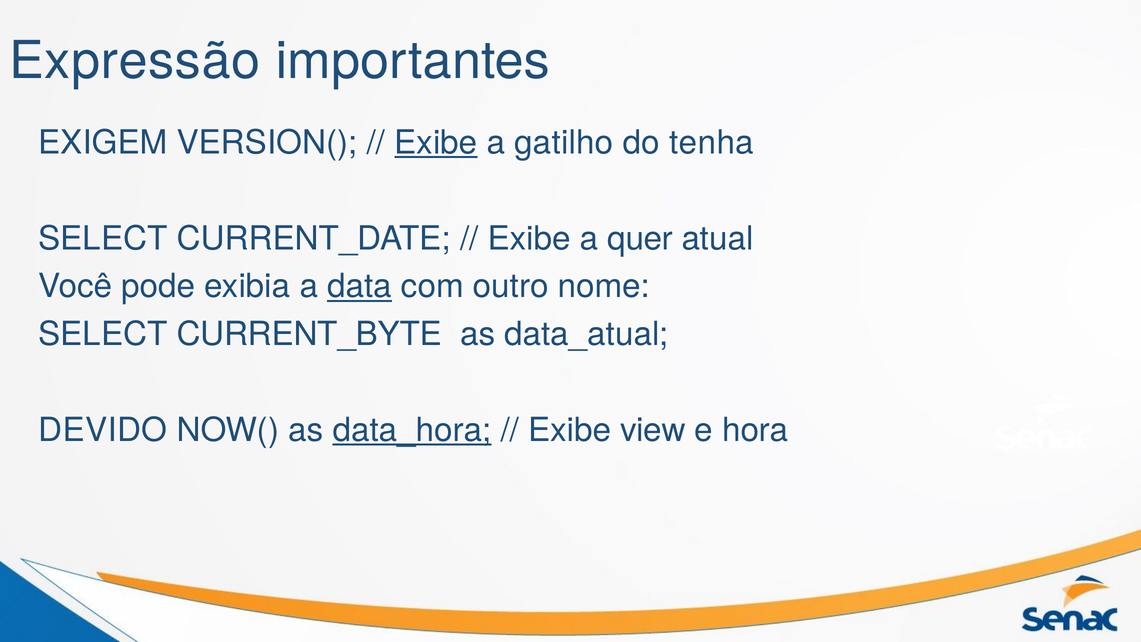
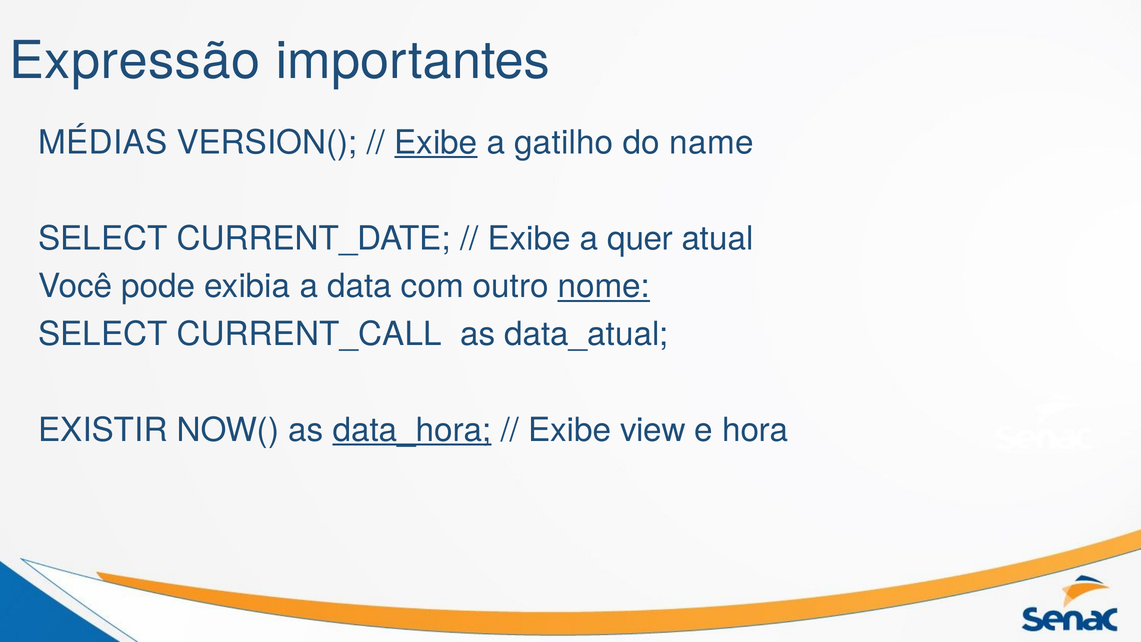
EXIGEM: EXIGEM -> MÉDIAS
tenha: tenha -> name
data underline: present -> none
nome underline: none -> present
CURRENT_BYTE: CURRENT_BYTE -> CURRENT_CALL
DEVIDO: DEVIDO -> EXISTIR
